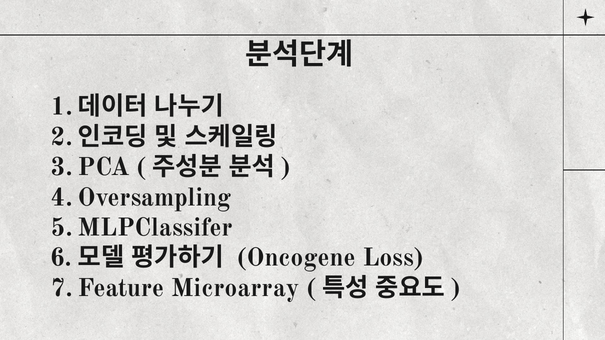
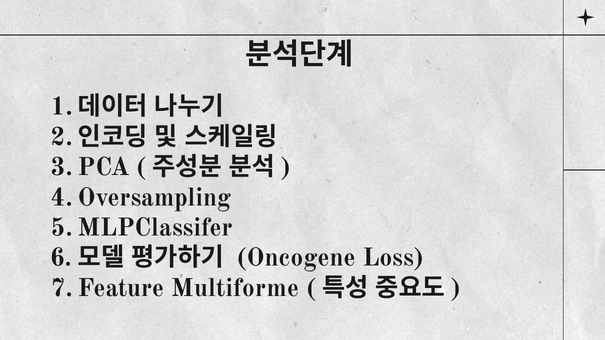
Microarray: Microarray -> Multiforme
